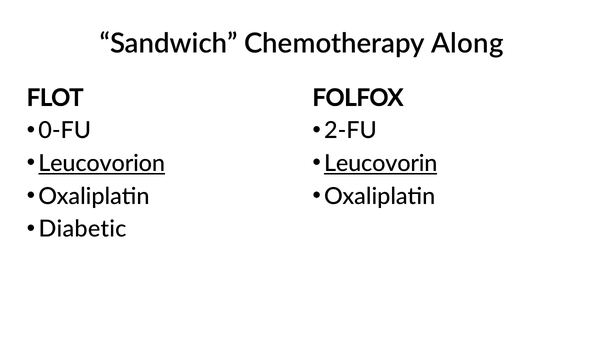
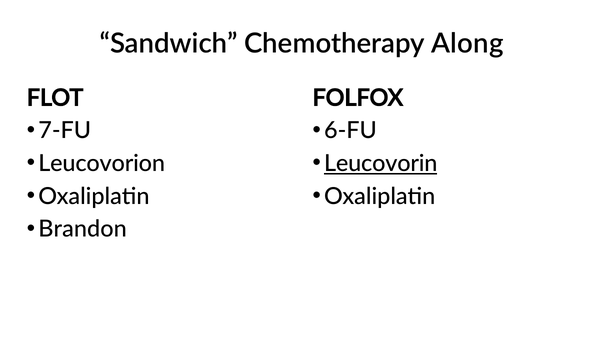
0-FU: 0-FU -> 7-FU
2-FU: 2-FU -> 6-FU
Leucovorion underline: present -> none
Diabetic: Diabetic -> Brandon
